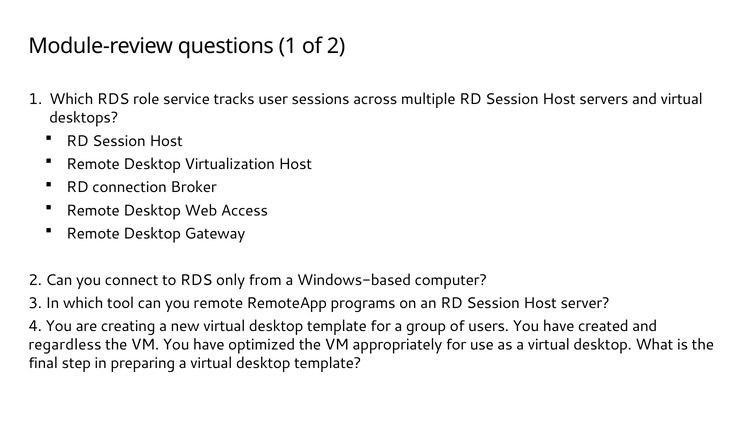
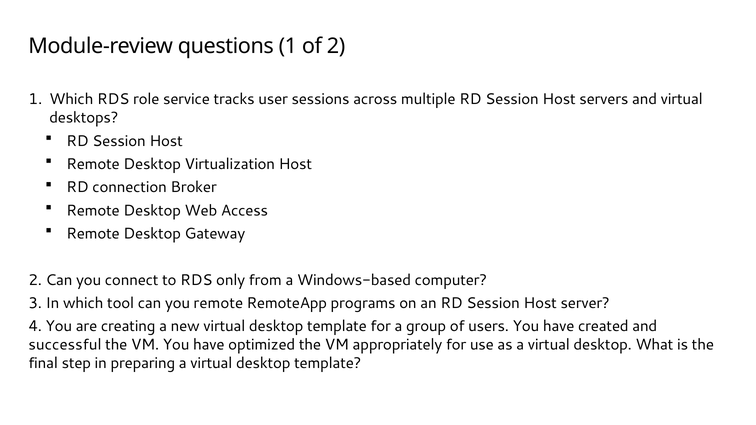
regardless: regardless -> successful
